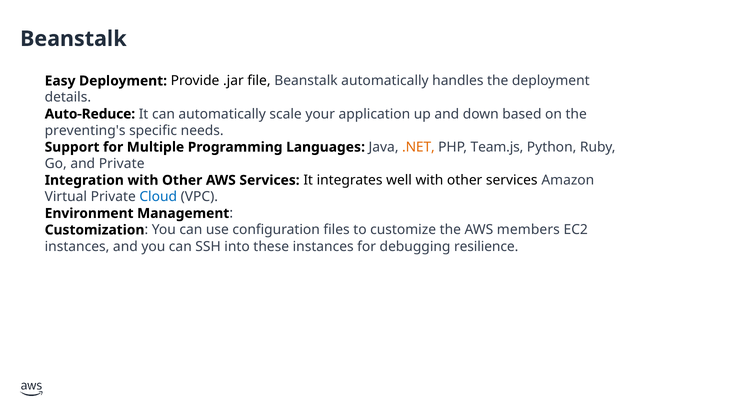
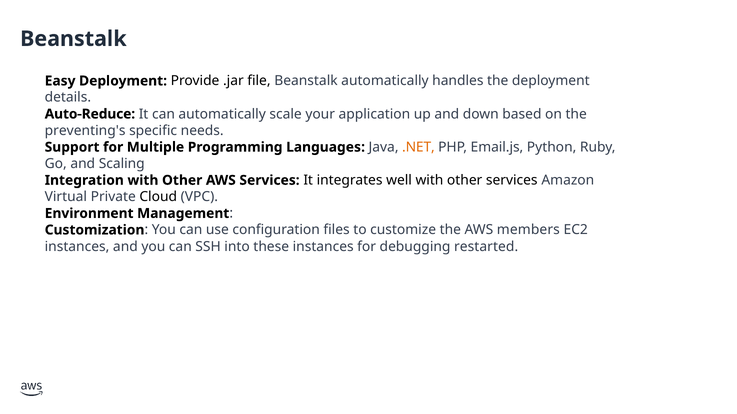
Team.js: Team.js -> Email.js
and Private: Private -> Scaling
Cloud colour: blue -> black
resilience: resilience -> restarted
